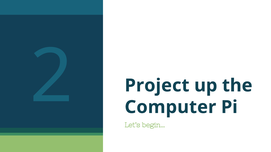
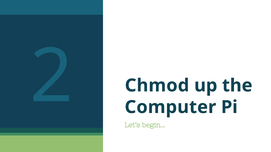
Project: Project -> Chmod
